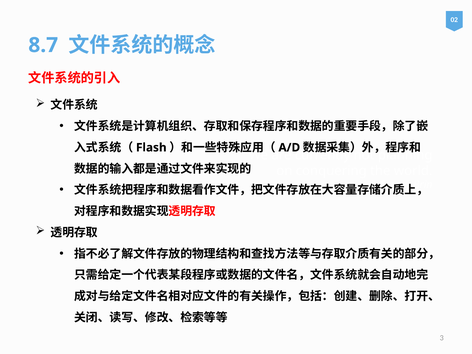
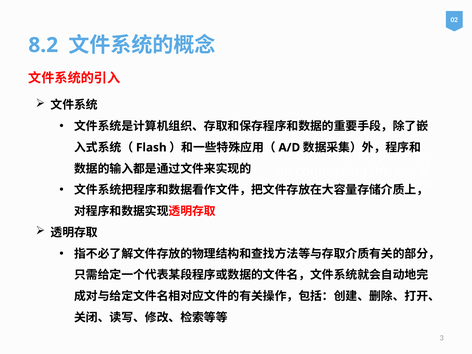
8.7: 8.7 -> 8.2
